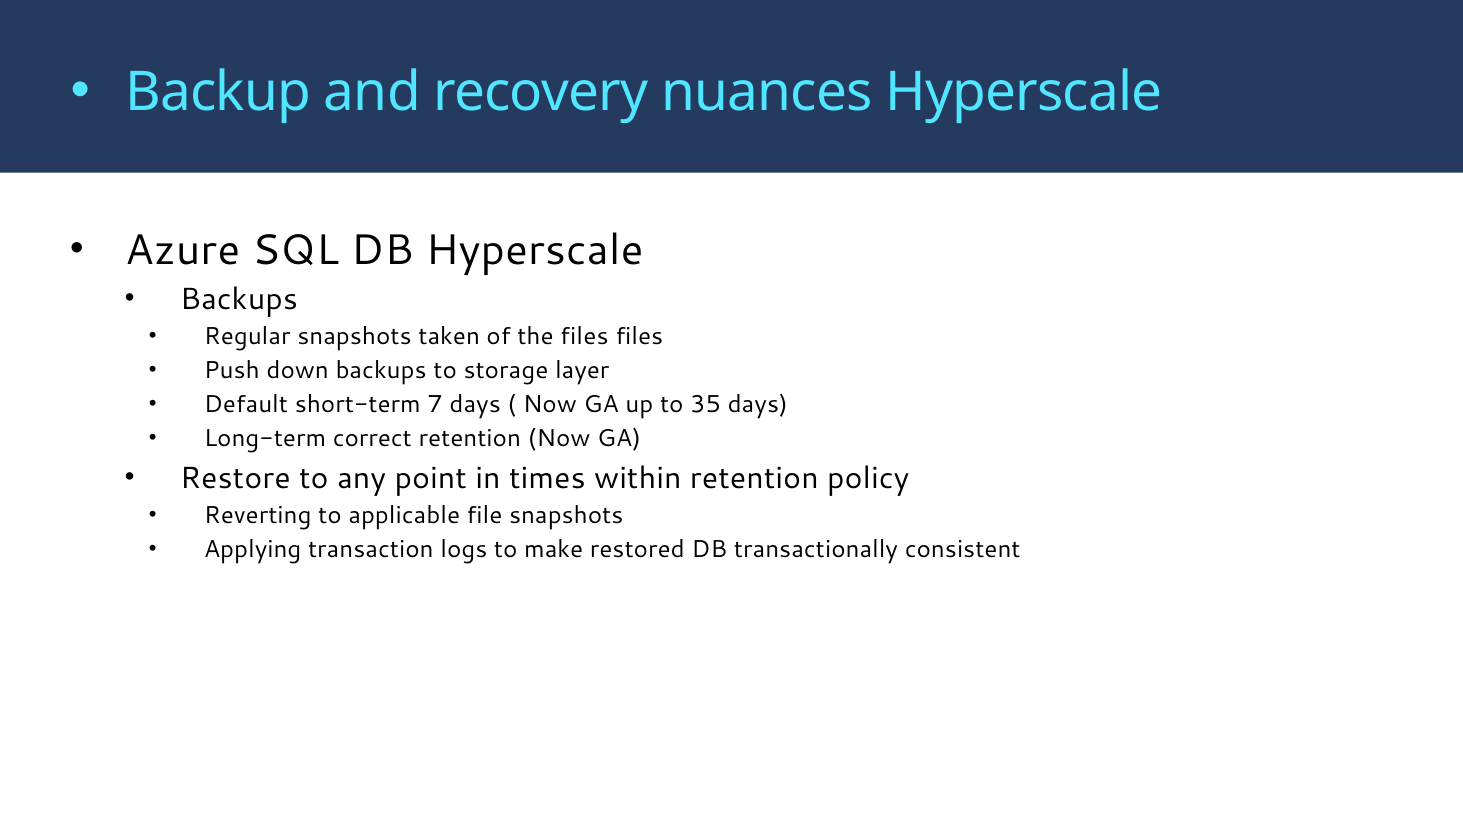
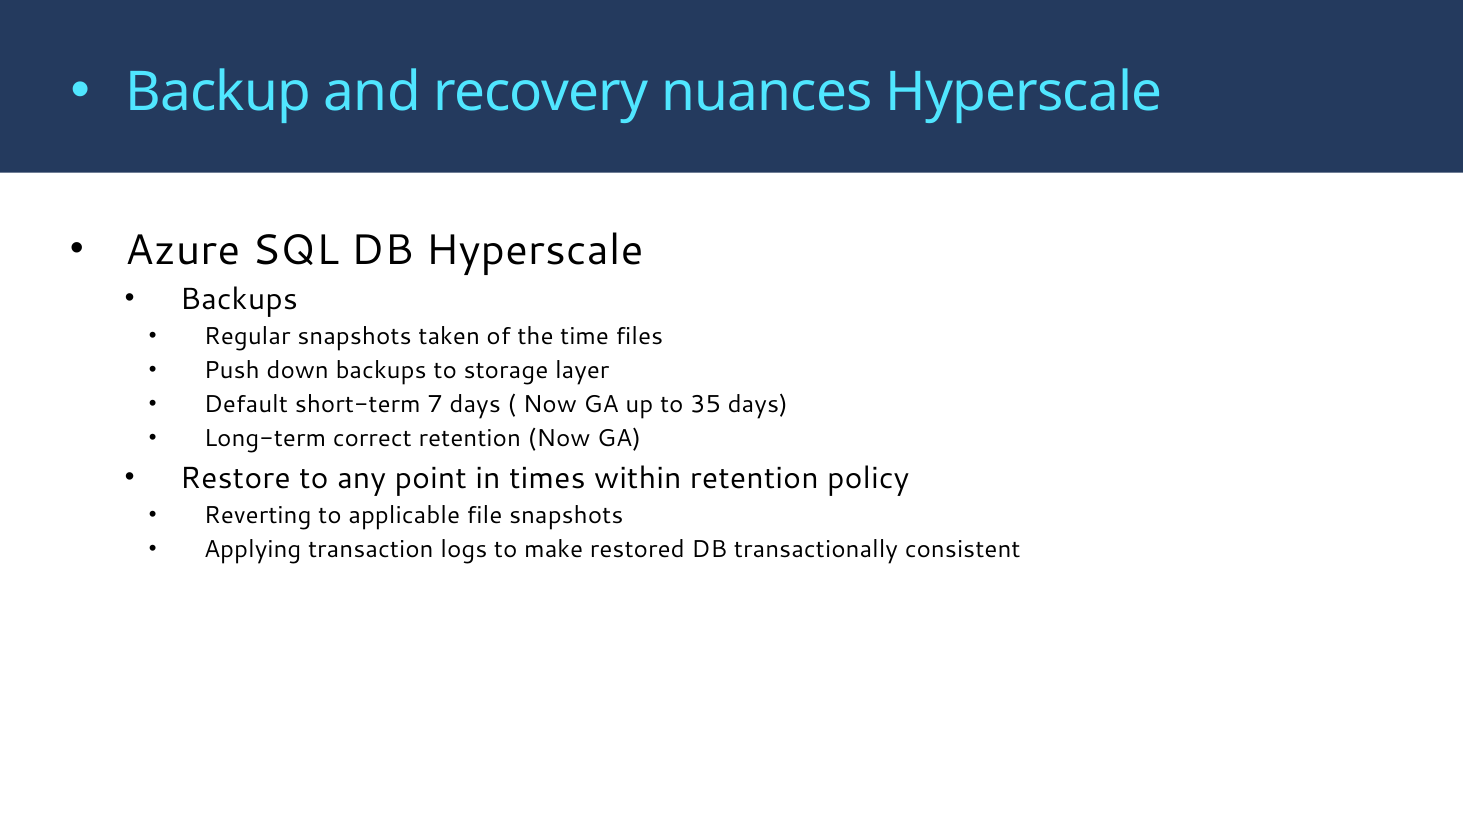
the files: files -> time
